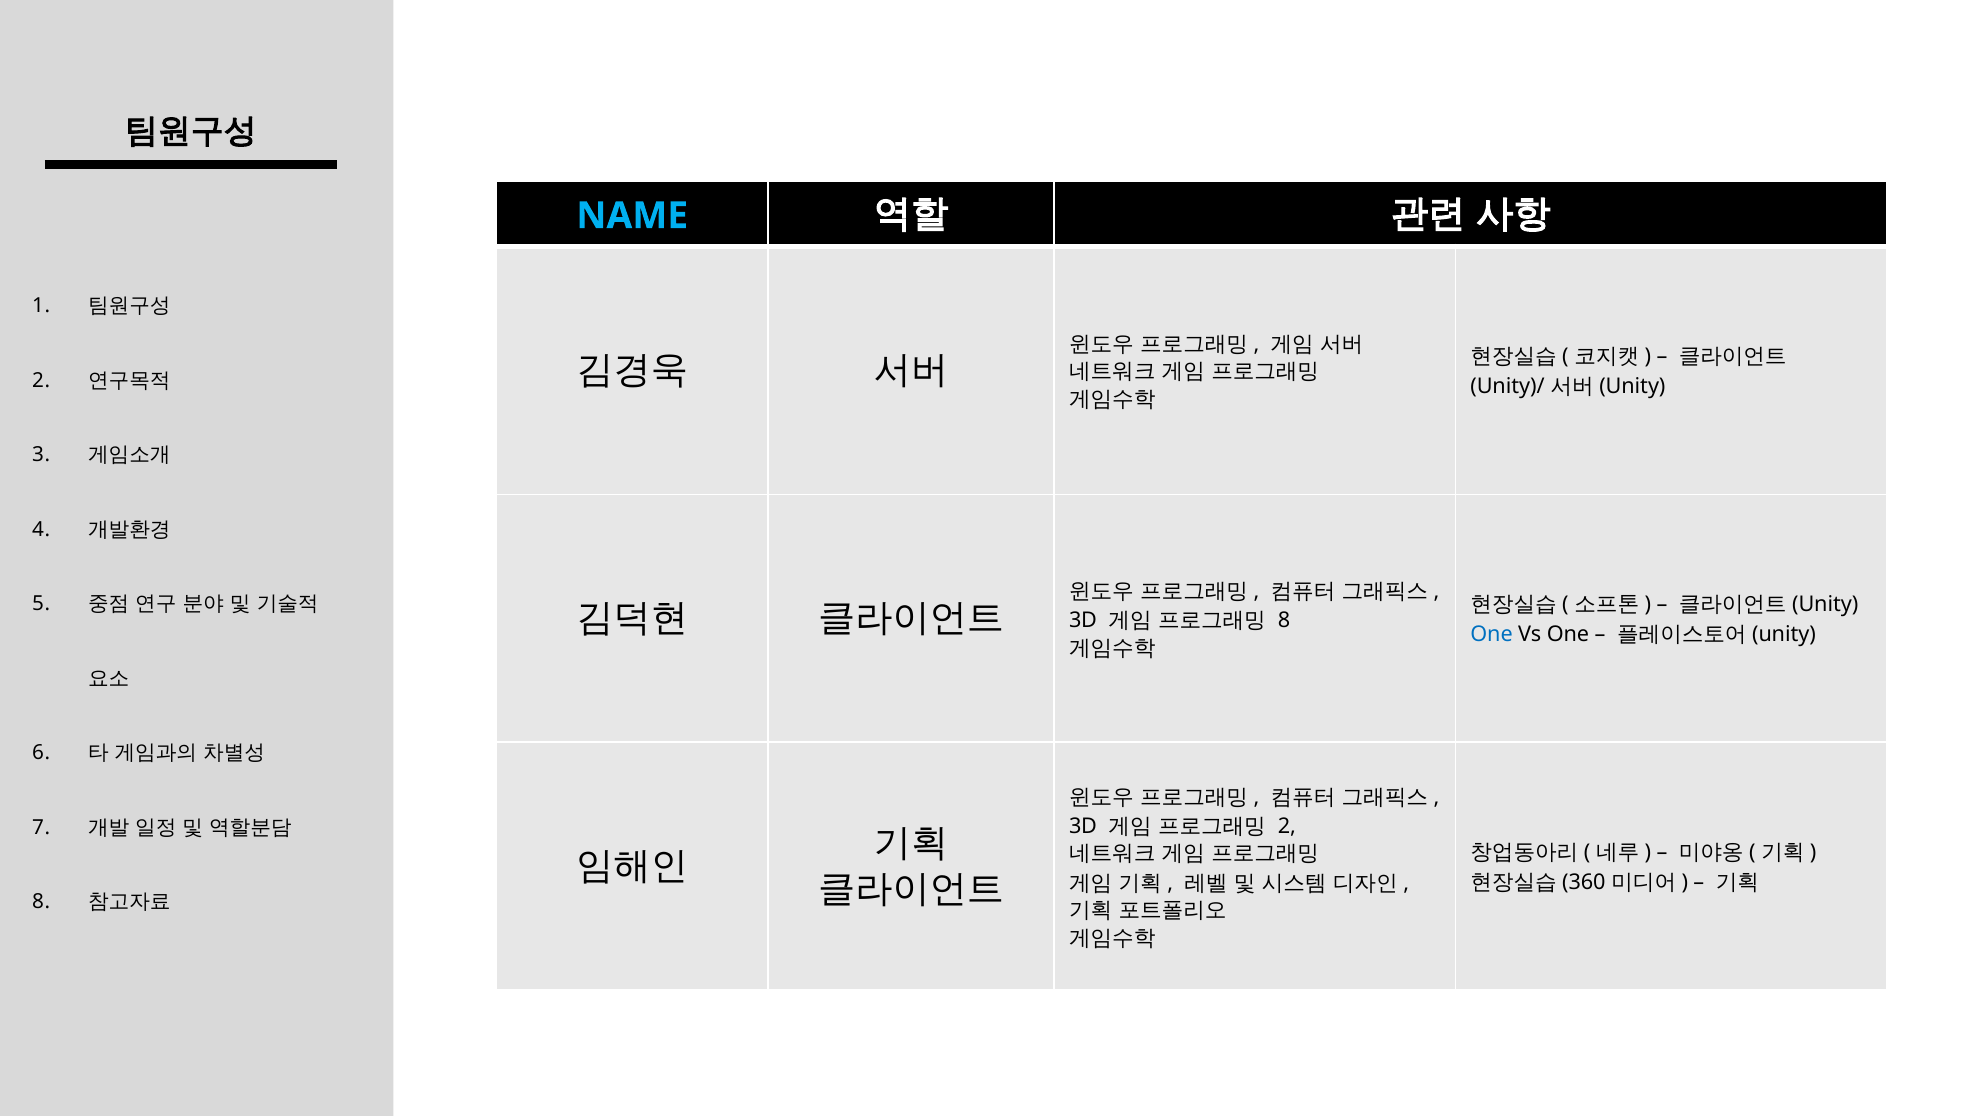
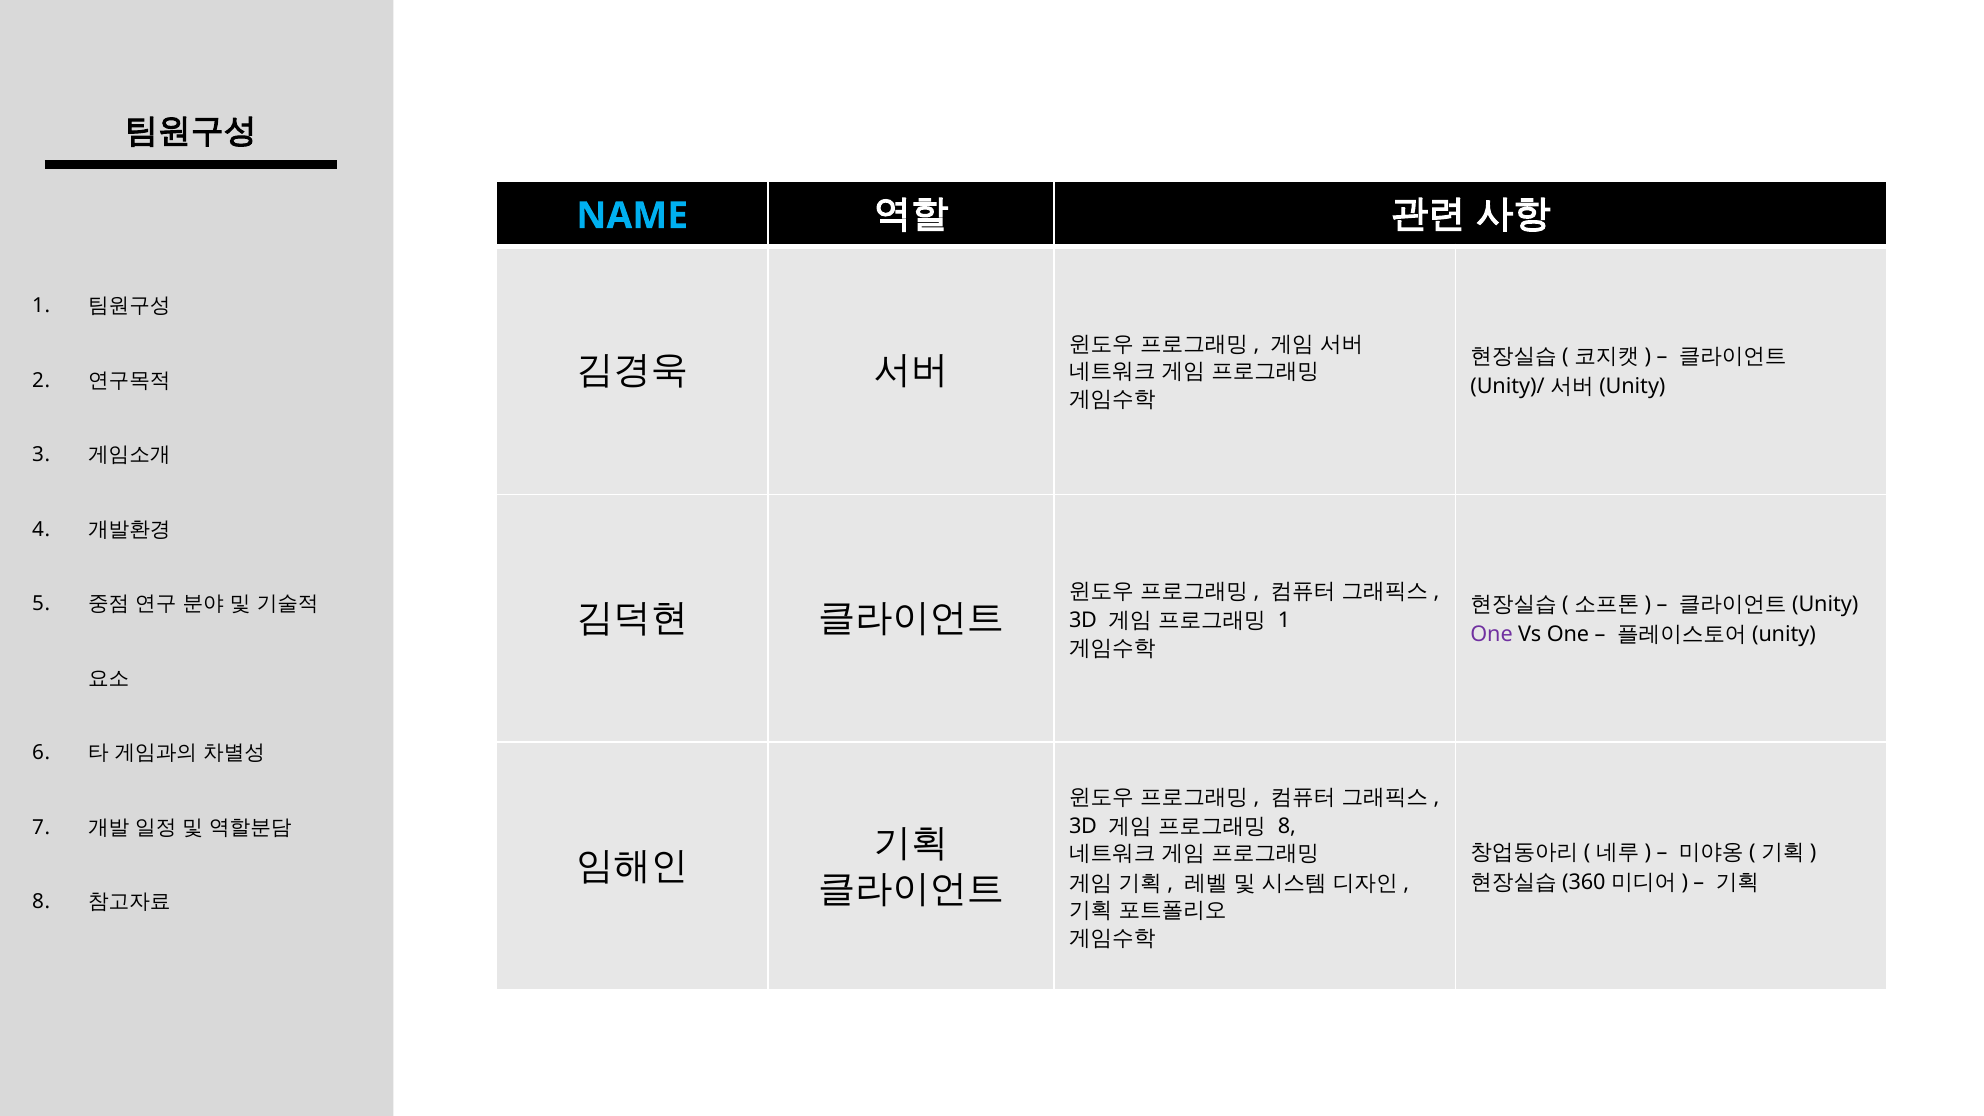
8 at (1284, 621): 8 -> 1
One at (1492, 634) colour: blue -> purple
2 at (1287, 826): 2 -> 8
